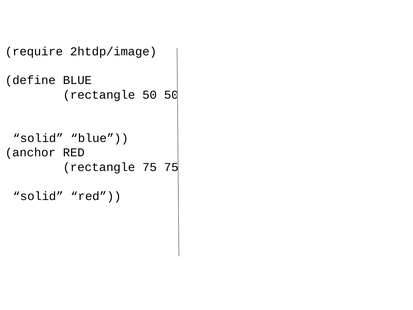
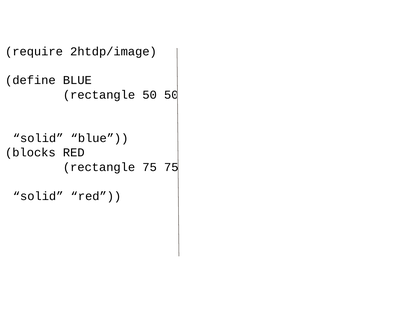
anchor: anchor -> blocks
